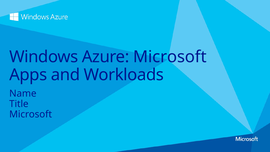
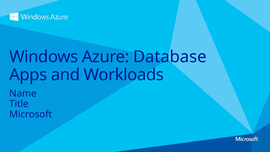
Azure Microsoft: Microsoft -> Database
